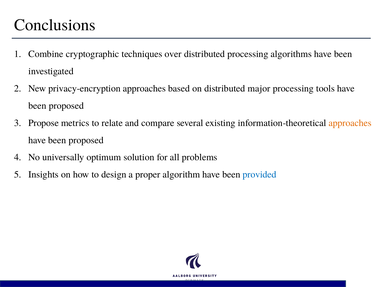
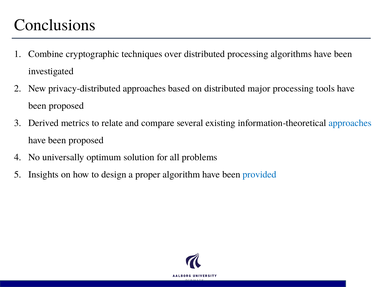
privacy-encryption: privacy-encryption -> privacy-distributed
Propose: Propose -> Derived
approaches at (350, 123) colour: orange -> blue
